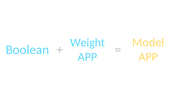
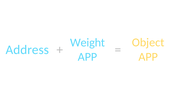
Model: Model -> Object
Boolean: Boolean -> Address
